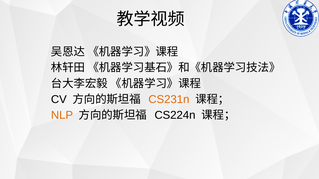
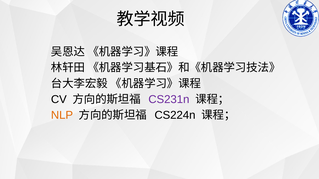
CS231n colour: orange -> purple
